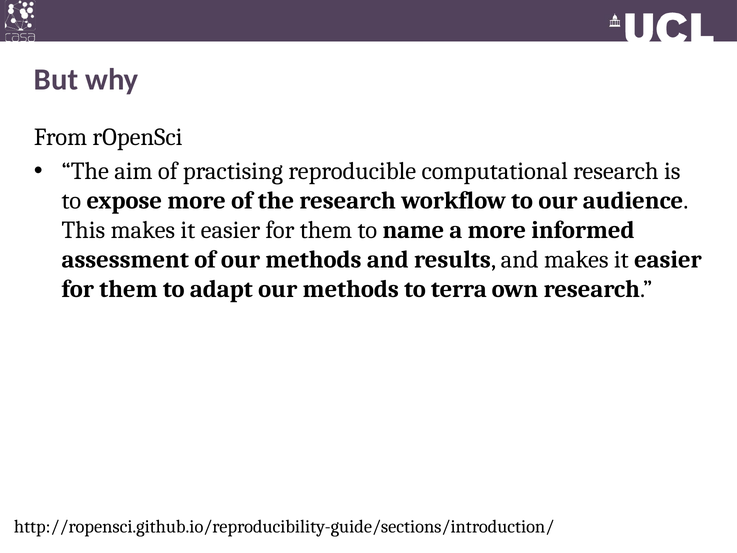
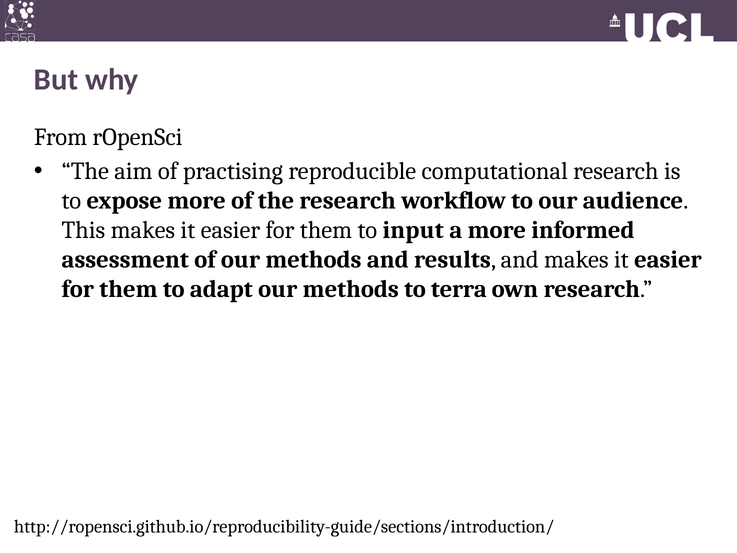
name: name -> input
